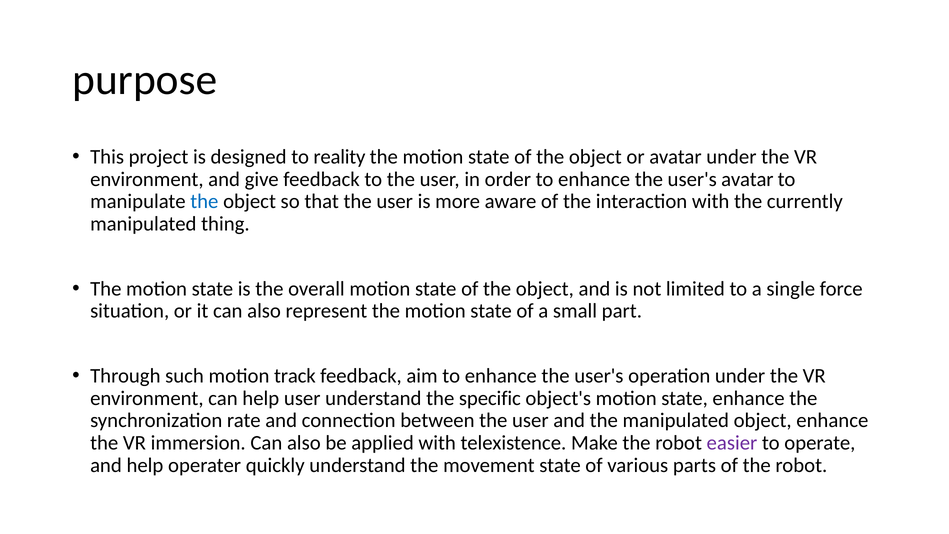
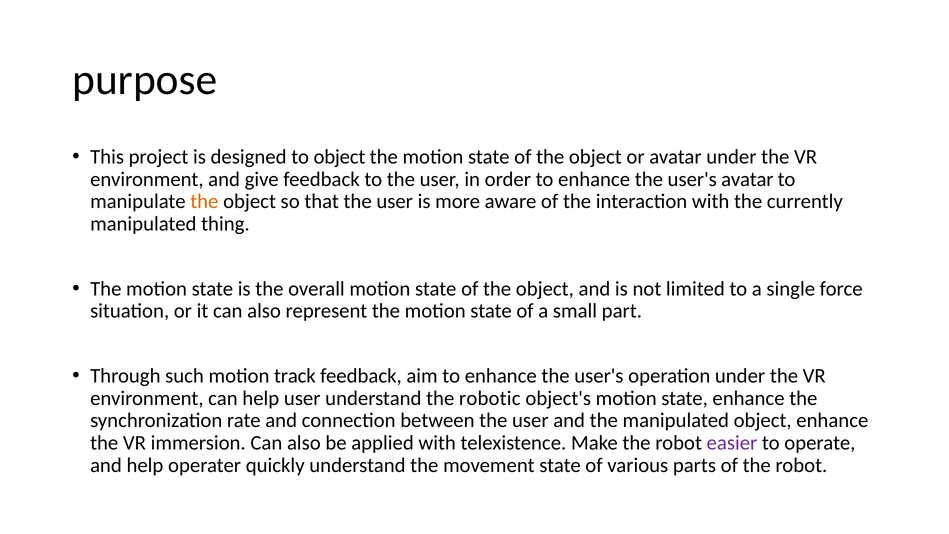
to reality: reality -> object
the at (204, 202) colour: blue -> orange
specific: specific -> robotic
